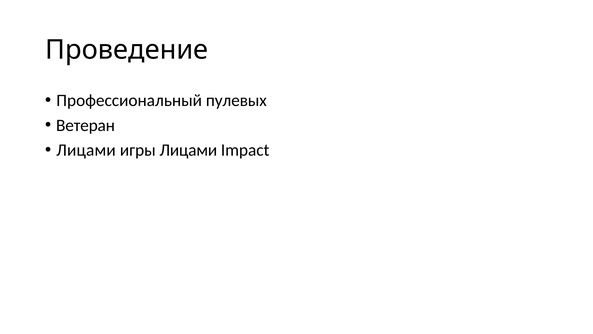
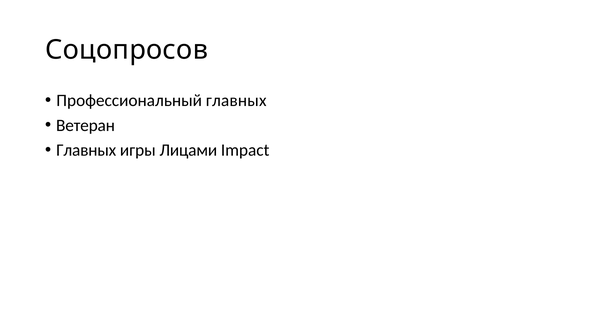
Проведение: Проведение -> Соцопросов
Профессиональный пулевых: пулевых -> главных
Лицами at (86, 150): Лицами -> Главных
